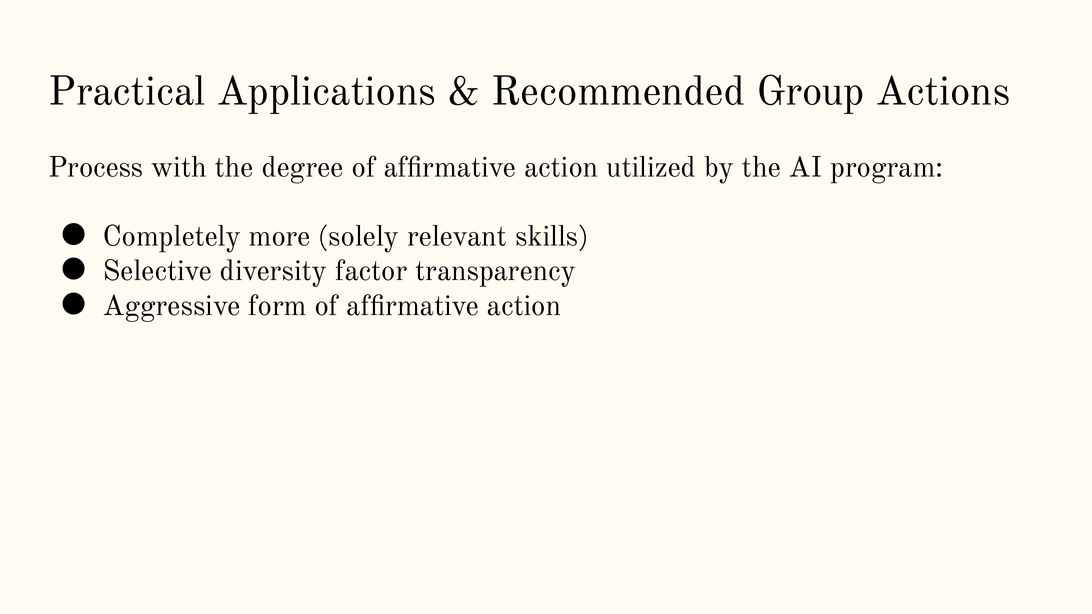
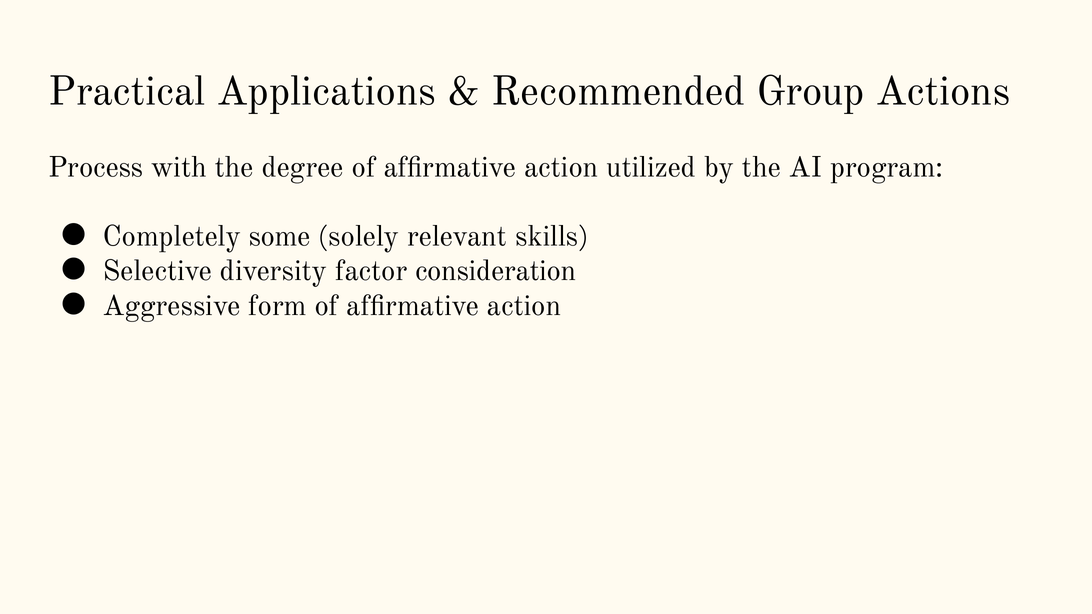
more: more -> some
transparency: transparency -> consideration
